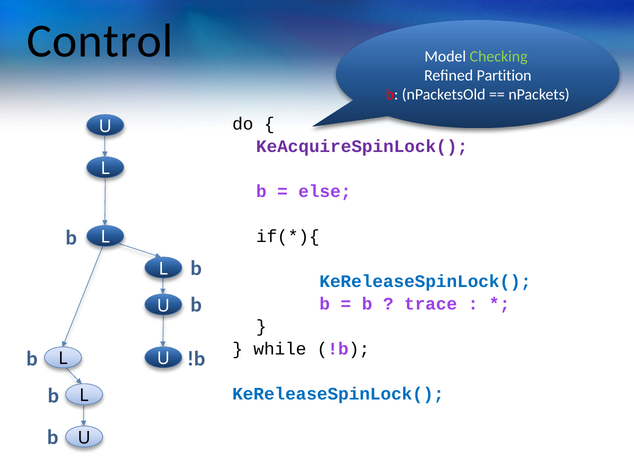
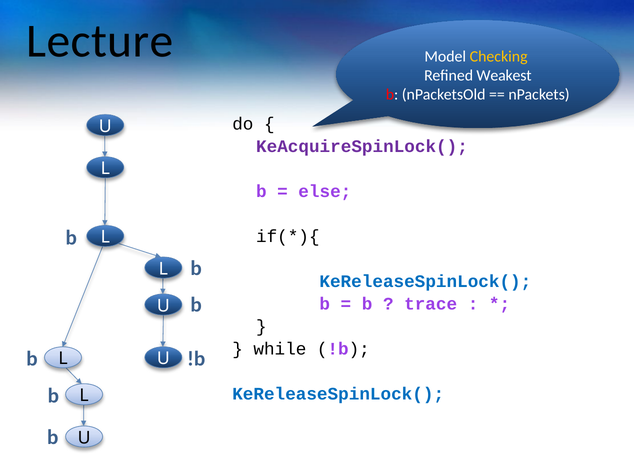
Control: Control -> Lecture
Checking colour: light green -> yellow
Partition: Partition -> Weakest
